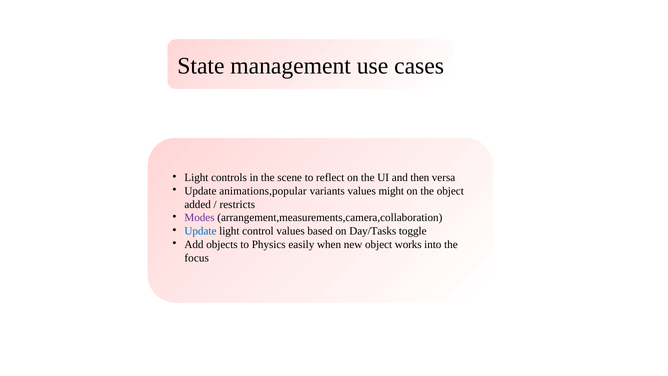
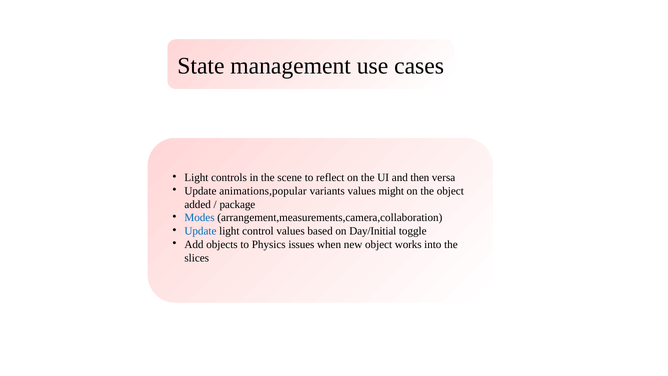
restricts: restricts -> package
Modes colour: purple -> blue
Day/Tasks: Day/Tasks -> Day/Initial
easily: easily -> issues
focus: focus -> slices
